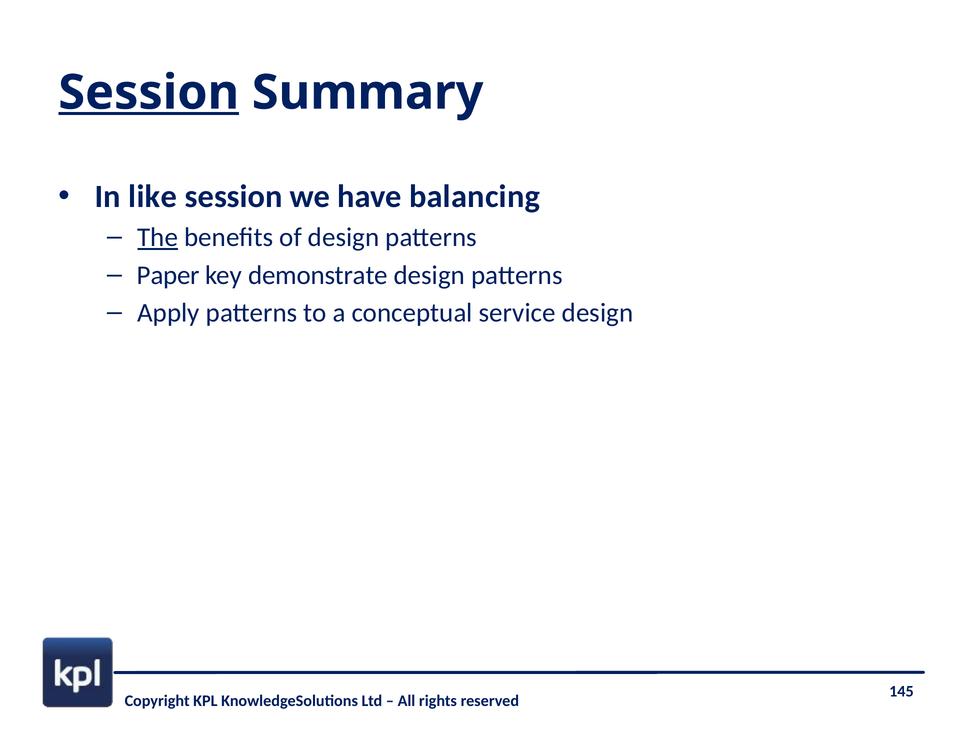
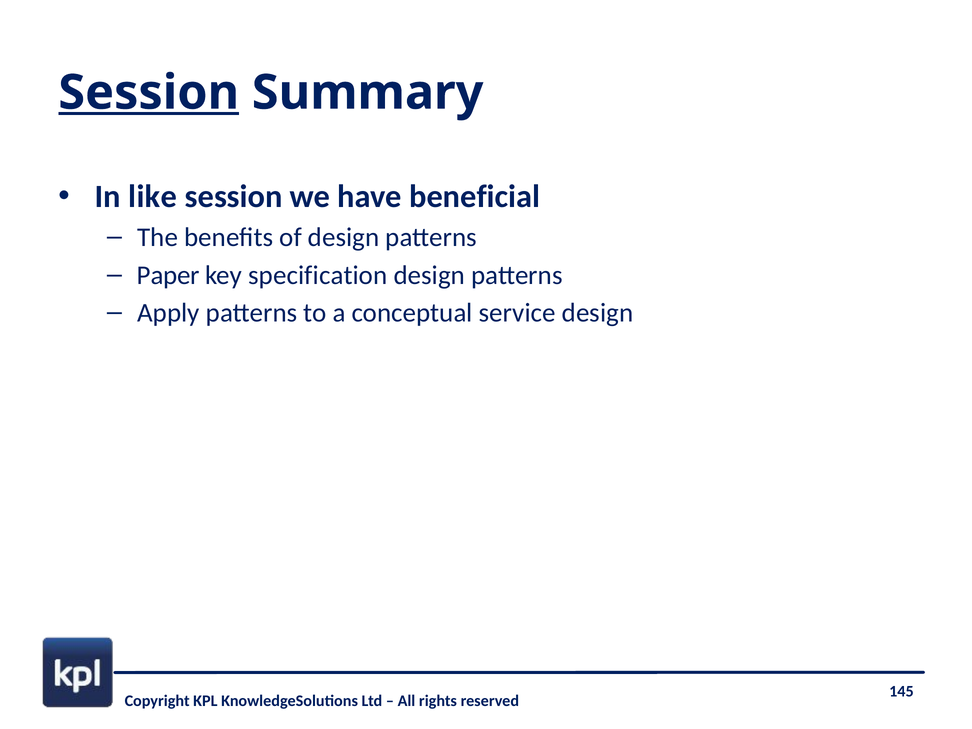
balancing: balancing -> beneficial
The underline: present -> none
demonstrate: demonstrate -> specification
